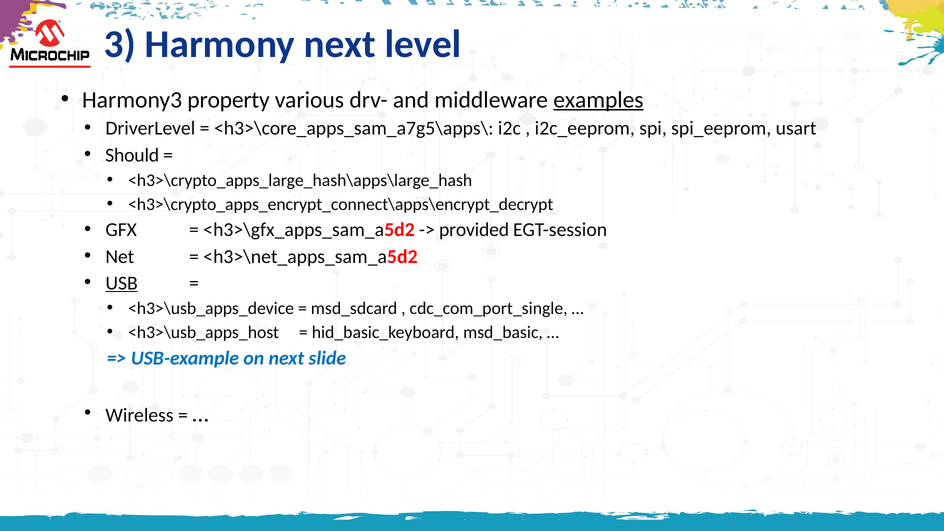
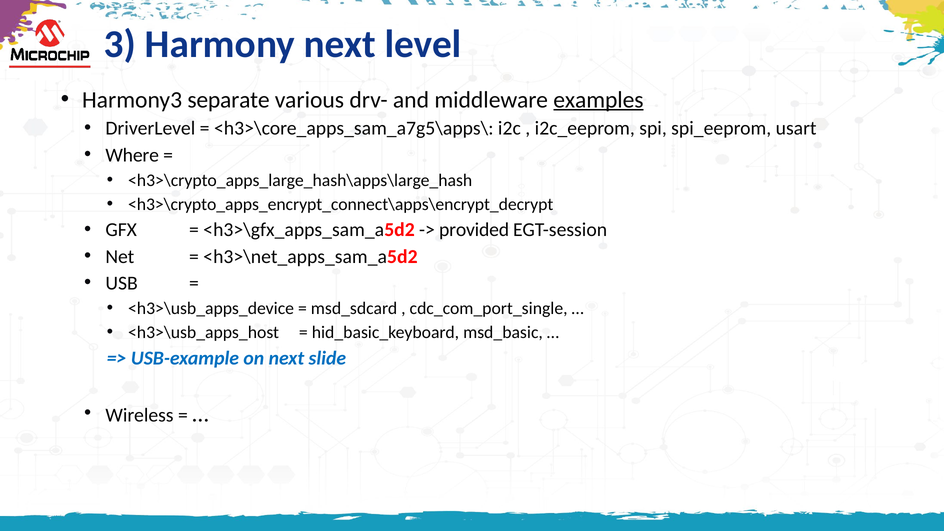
property: property -> separate
Should: Should -> Where
USB underline: present -> none
